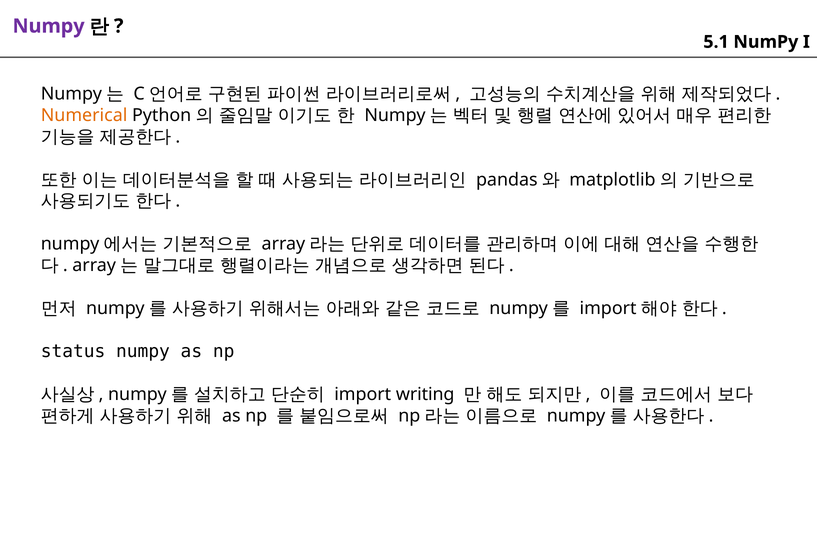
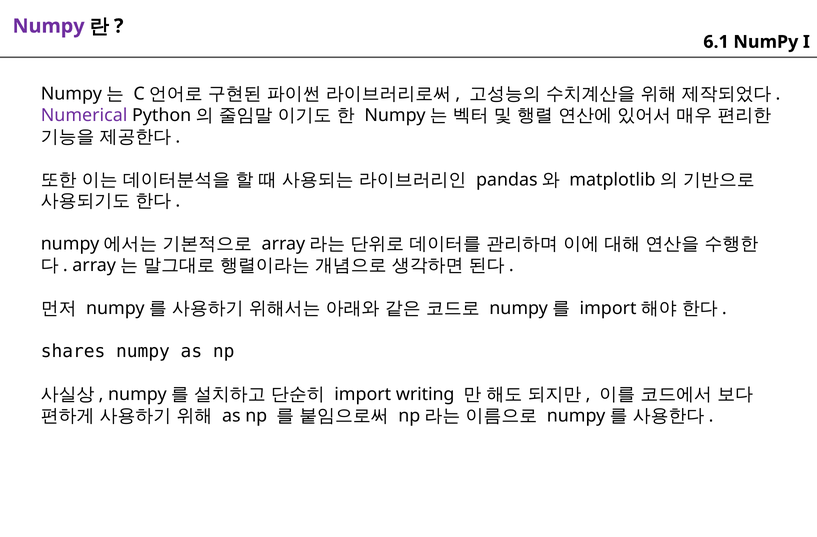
5.1: 5.1 -> 6.1
Numerical colour: orange -> purple
status: status -> shares
